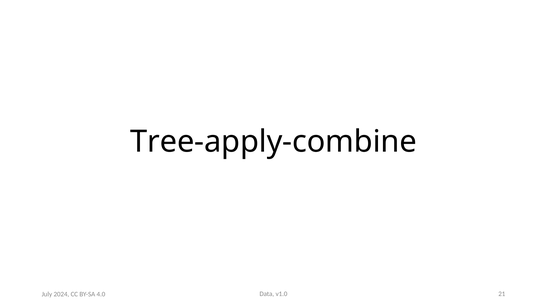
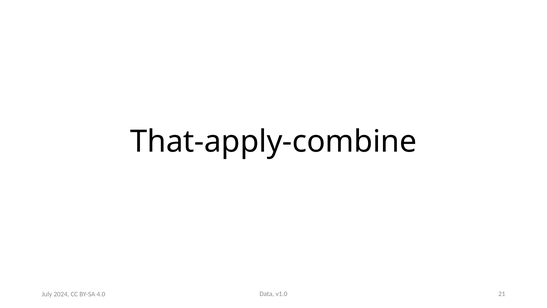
Tree-apply-combine: Tree-apply-combine -> That-apply-combine
